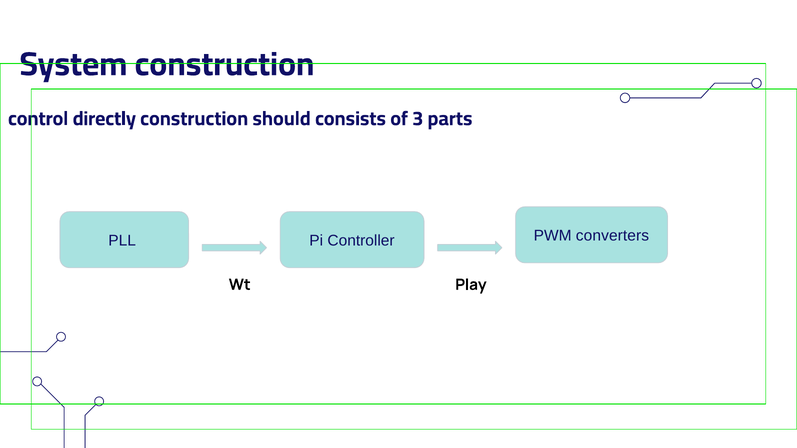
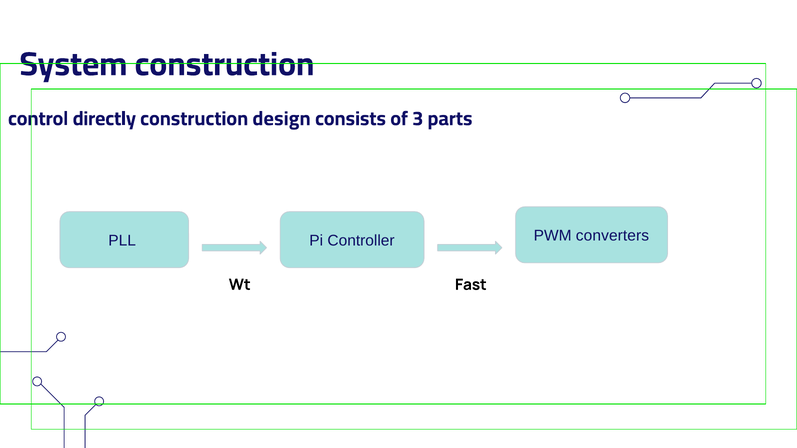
should: should -> design
Play: Play -> Fast
